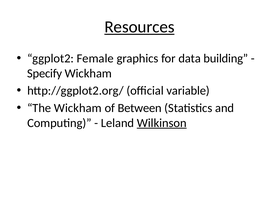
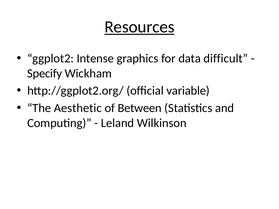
Female: Female -> Intense
building: building -> difficult
The Wickham: Wickham -> Aesthetic
Wilkinson underline: present -> none
